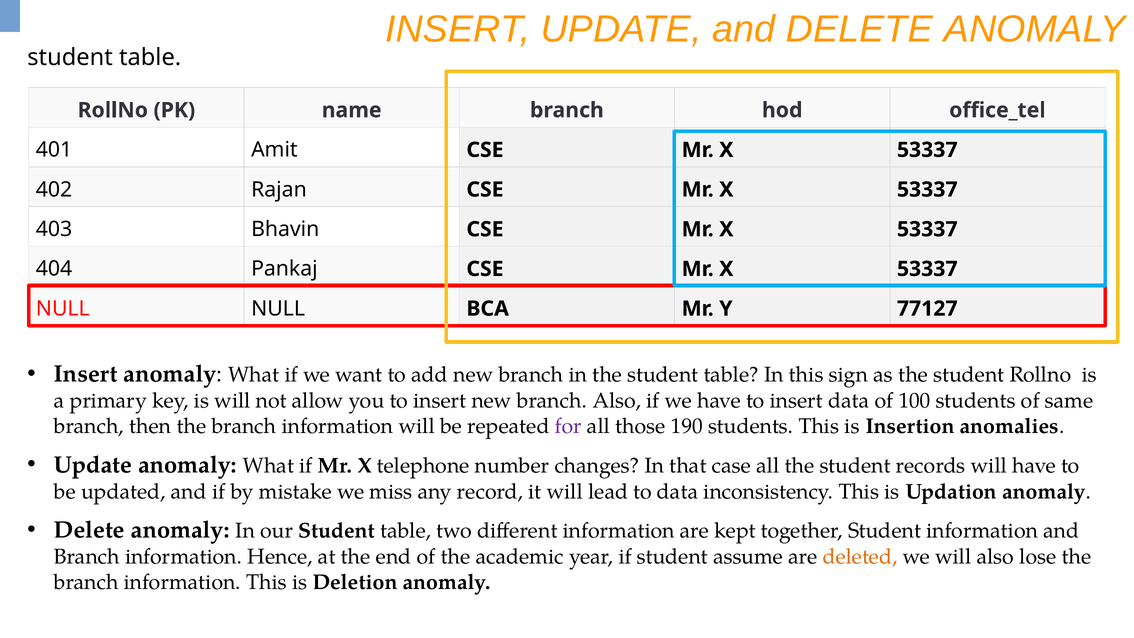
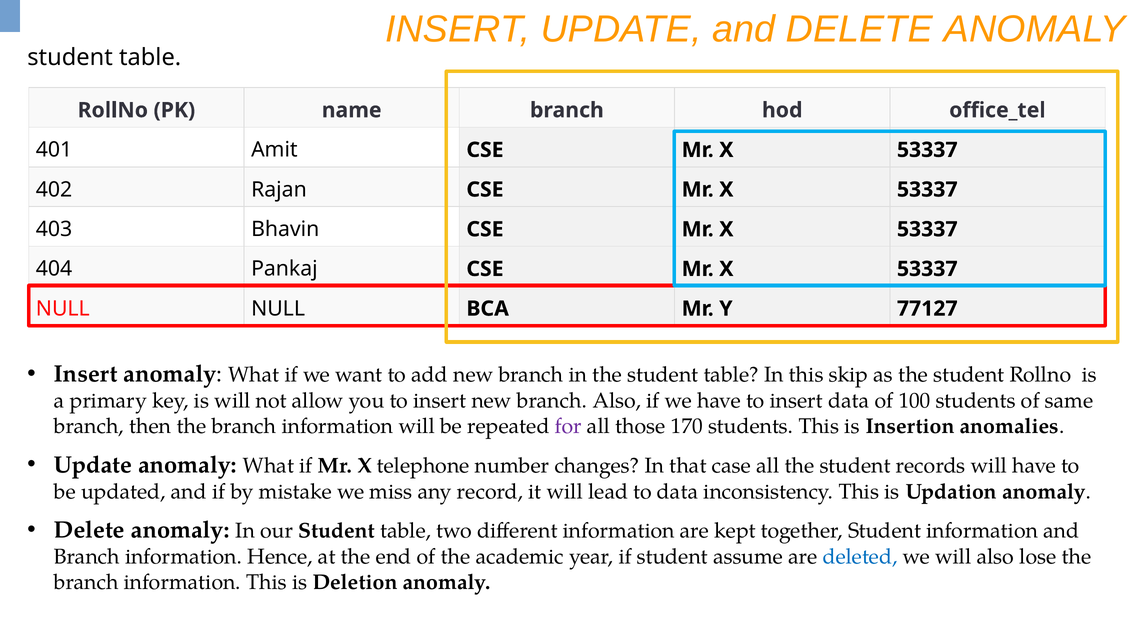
sign: sign -> skip
190: 190 -> 170
deleted colour: orange -> blue
